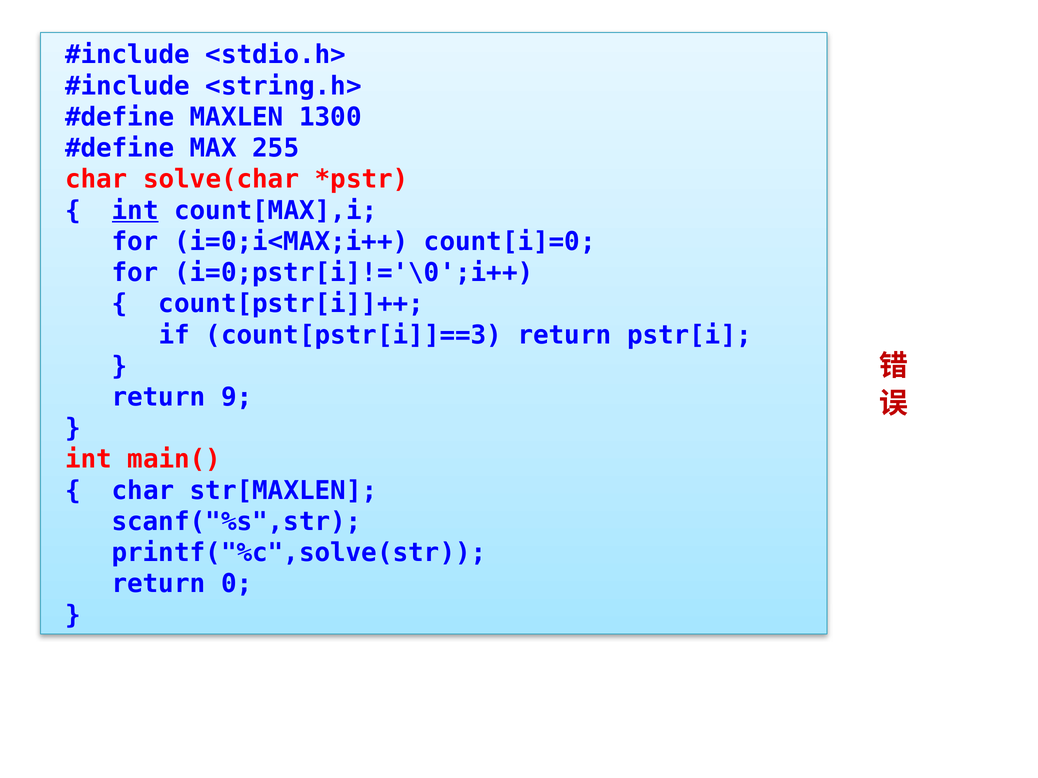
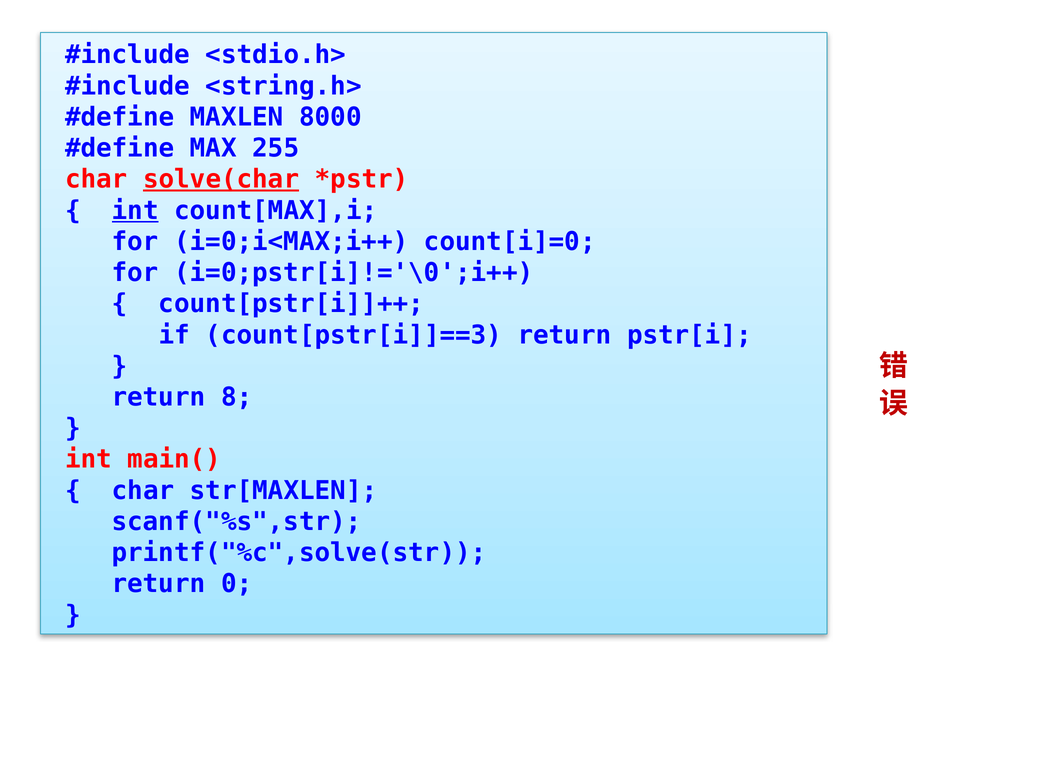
1300: 1300 -> 8000
solve(char underline: none -> present
9: 9 -> 8
